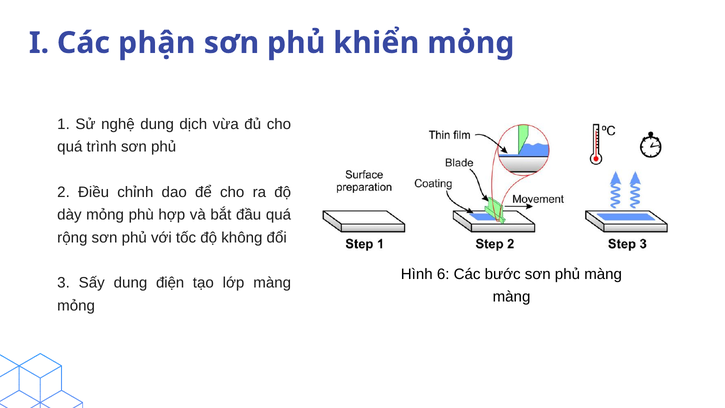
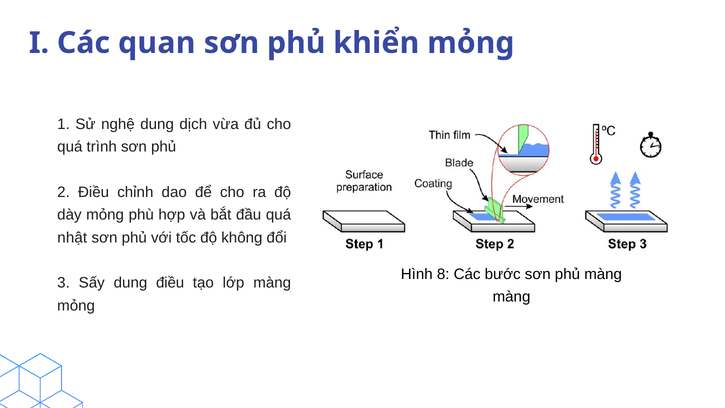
phận: phận -> quan
rộng: rộng -> nhật
6: 6 -> 8
dung điện: điện -> điều
